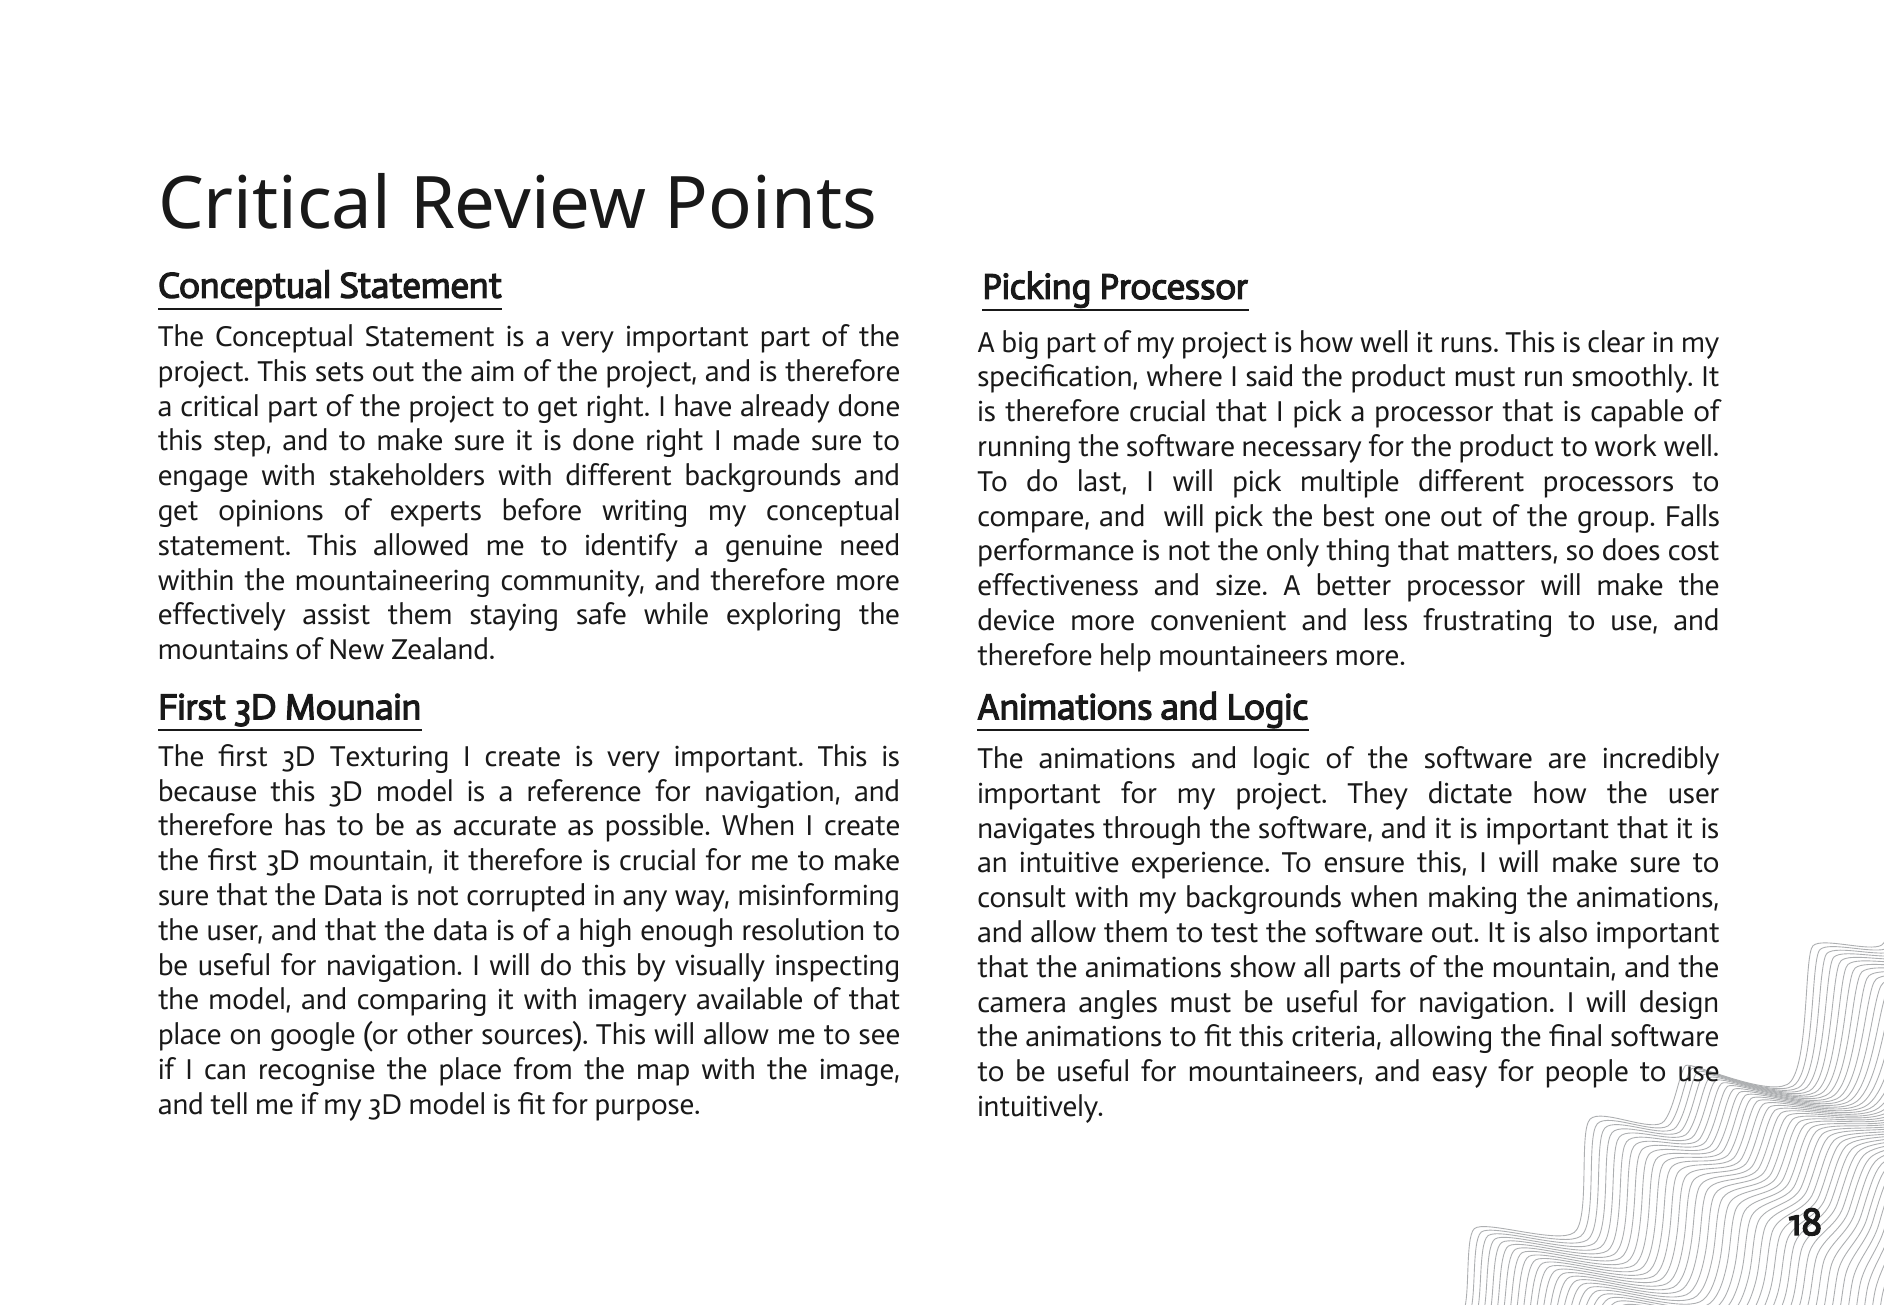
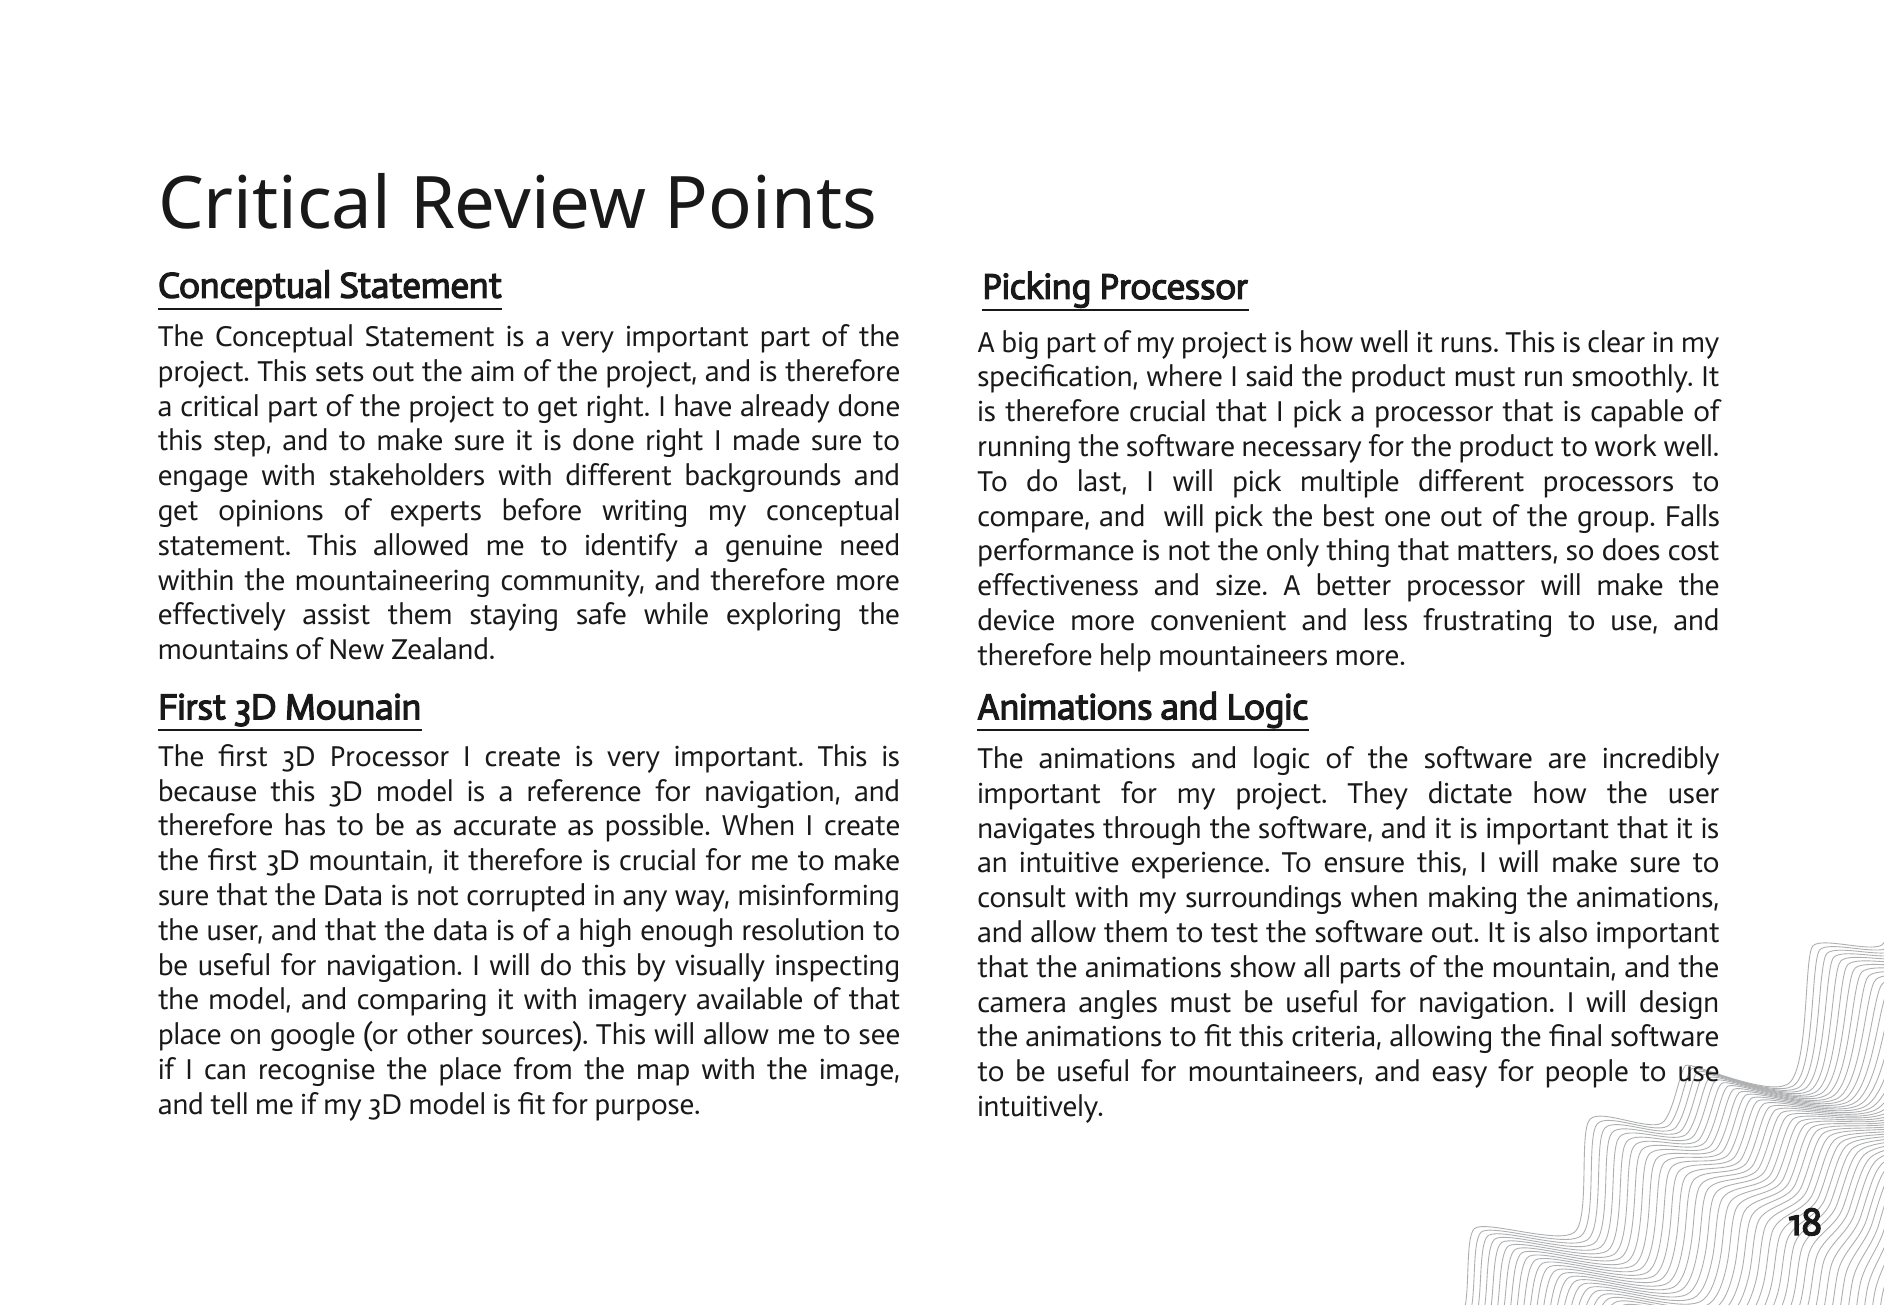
3D Texturing: Texturing -> Processor
my backgrounds: backgrounds -> surroundings
